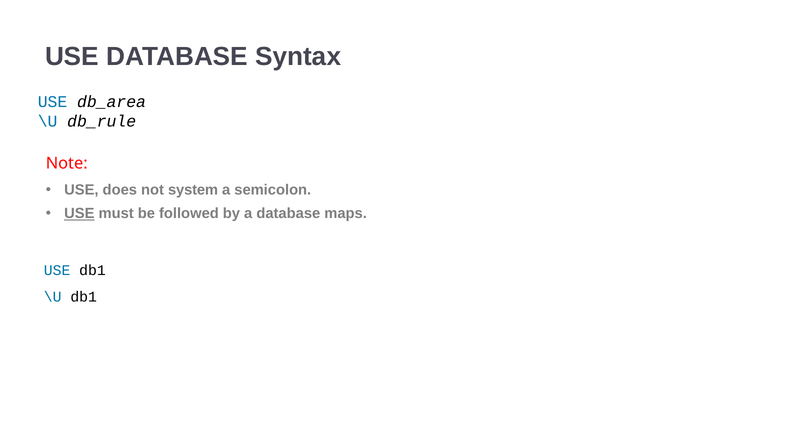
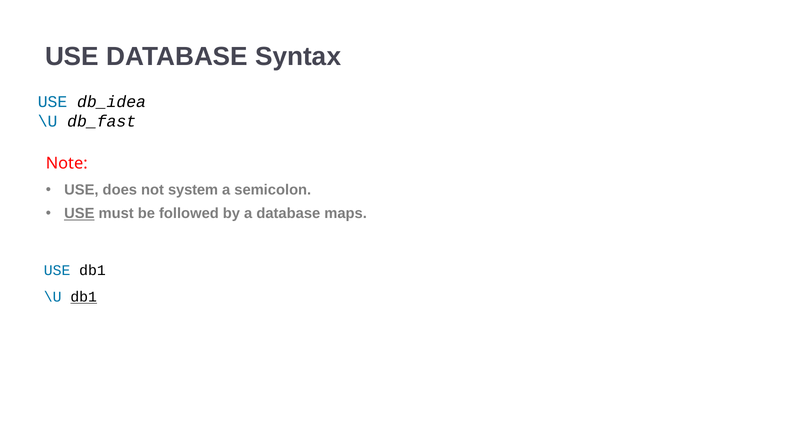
db_area: db_area -> db_idea
db_rule: db_rule -> db_fast
db1 at (84, 297) underline: none -> present
